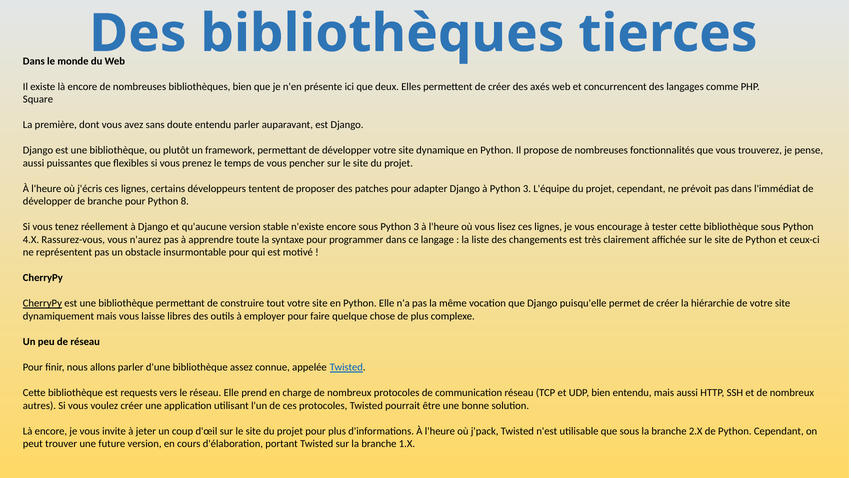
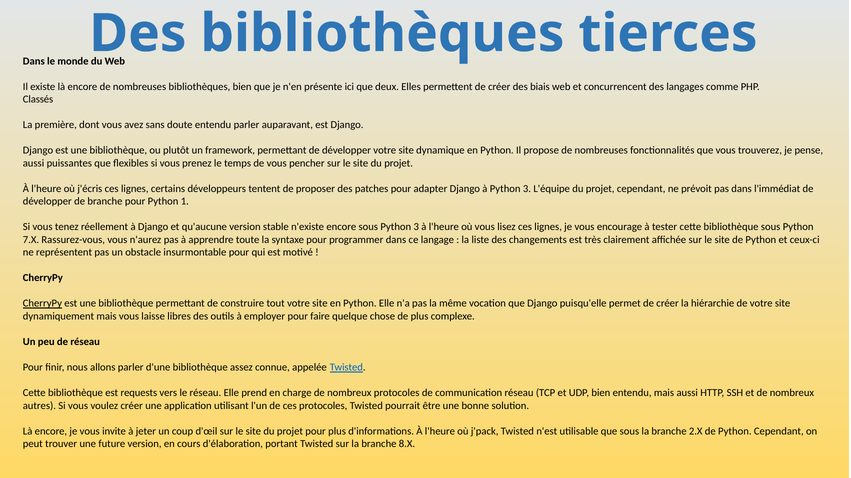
axés: axés -> biais
Square: Square -> Classés
8: 8 -> 1
4.X: 4.X -> 7.X
1.X: 1.X -> 8.X
